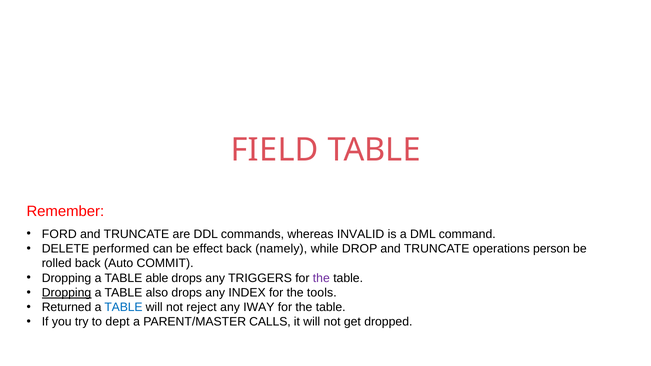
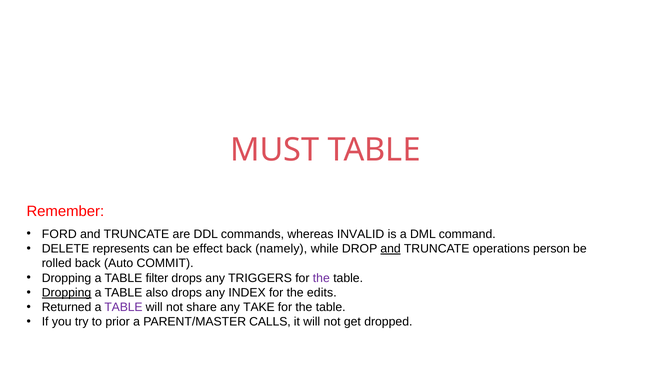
FIELD: FIELD -> MUST
performed: performed -> represents
and at (391, 249) underline: none -> present
able: able -> filter
tools: tools -> edits
TABLE at (123, 307) colour: blue -> purple
reject: reject -> share
IWAY: IWAY -> TAKE
dept: dept -> prior
